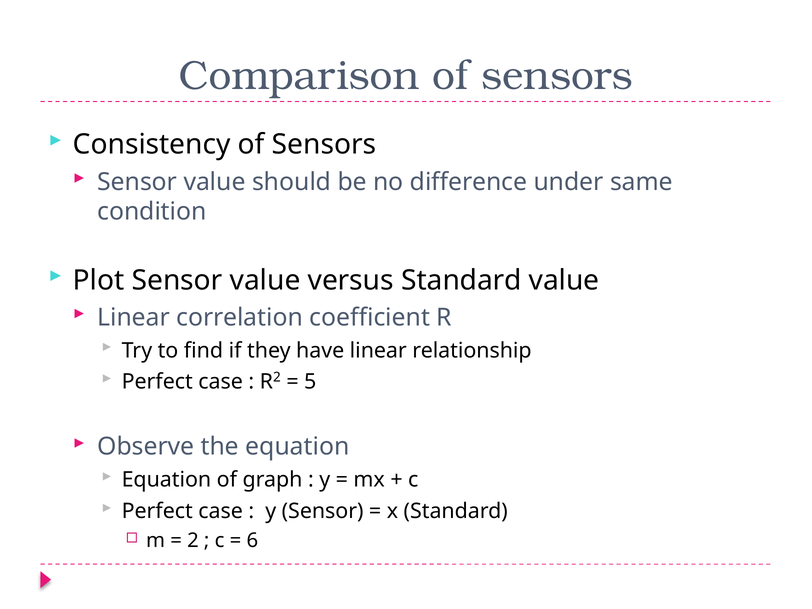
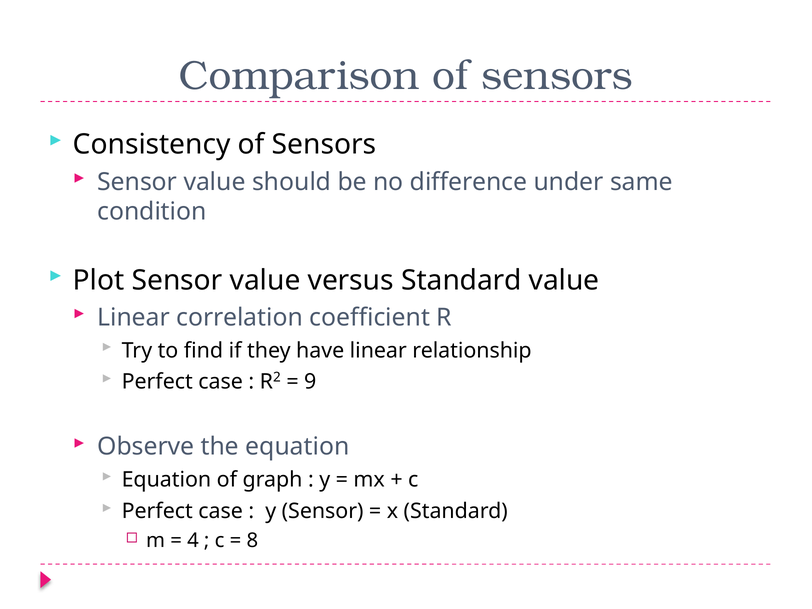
5: 5 -> 9
2: 2 -> 4
6: 6 -> 8
